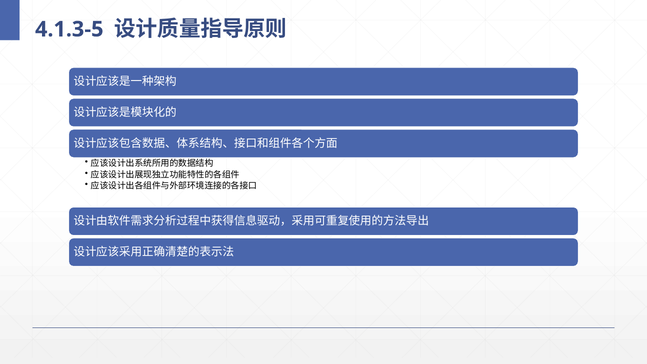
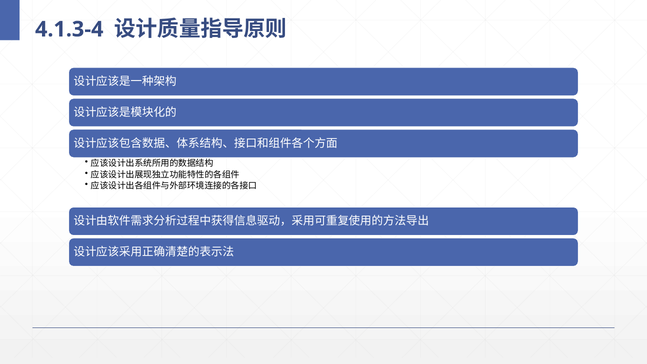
4.1.3-5: 4.1.3-5 -> 4.1.3-4
